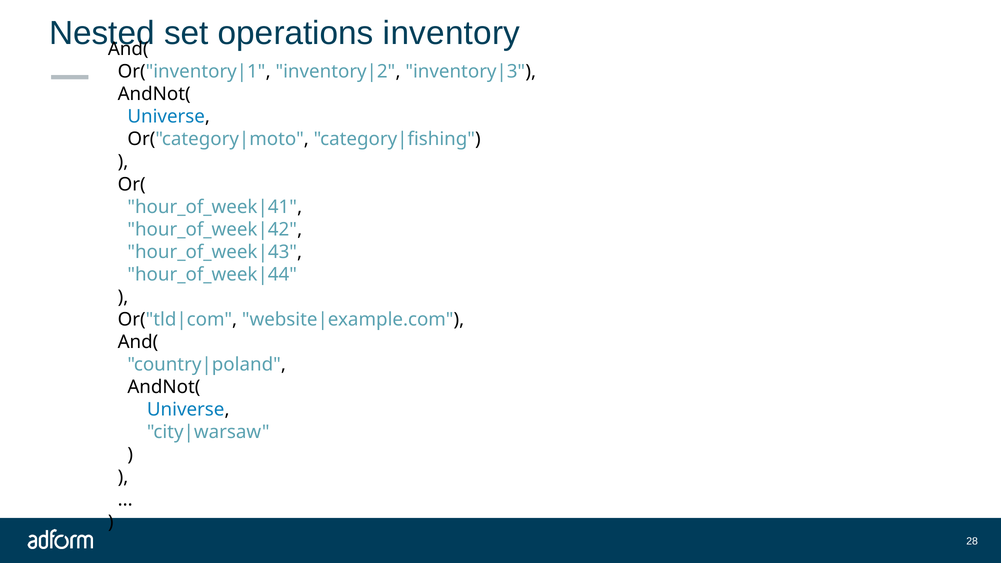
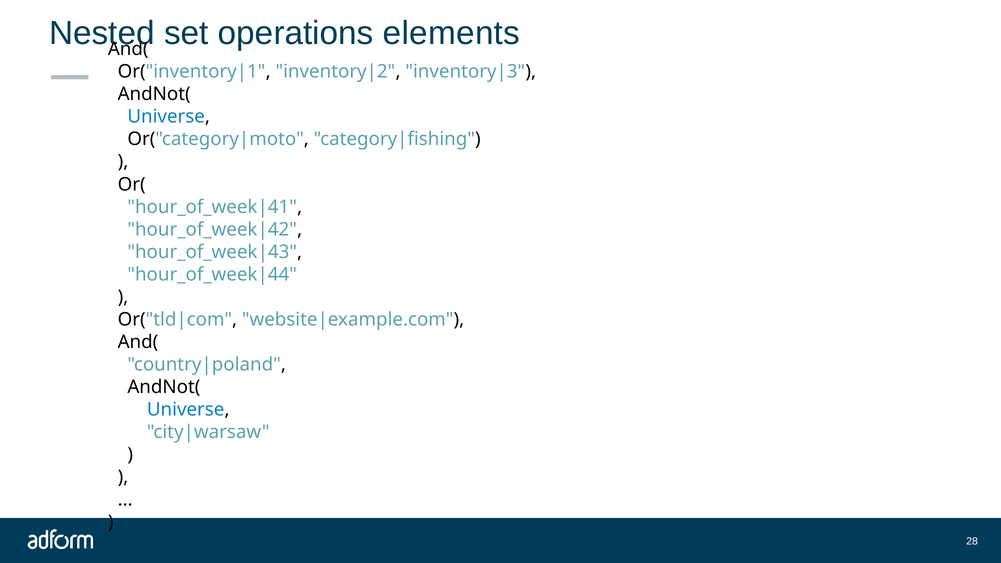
inventory: inventory -> elements
